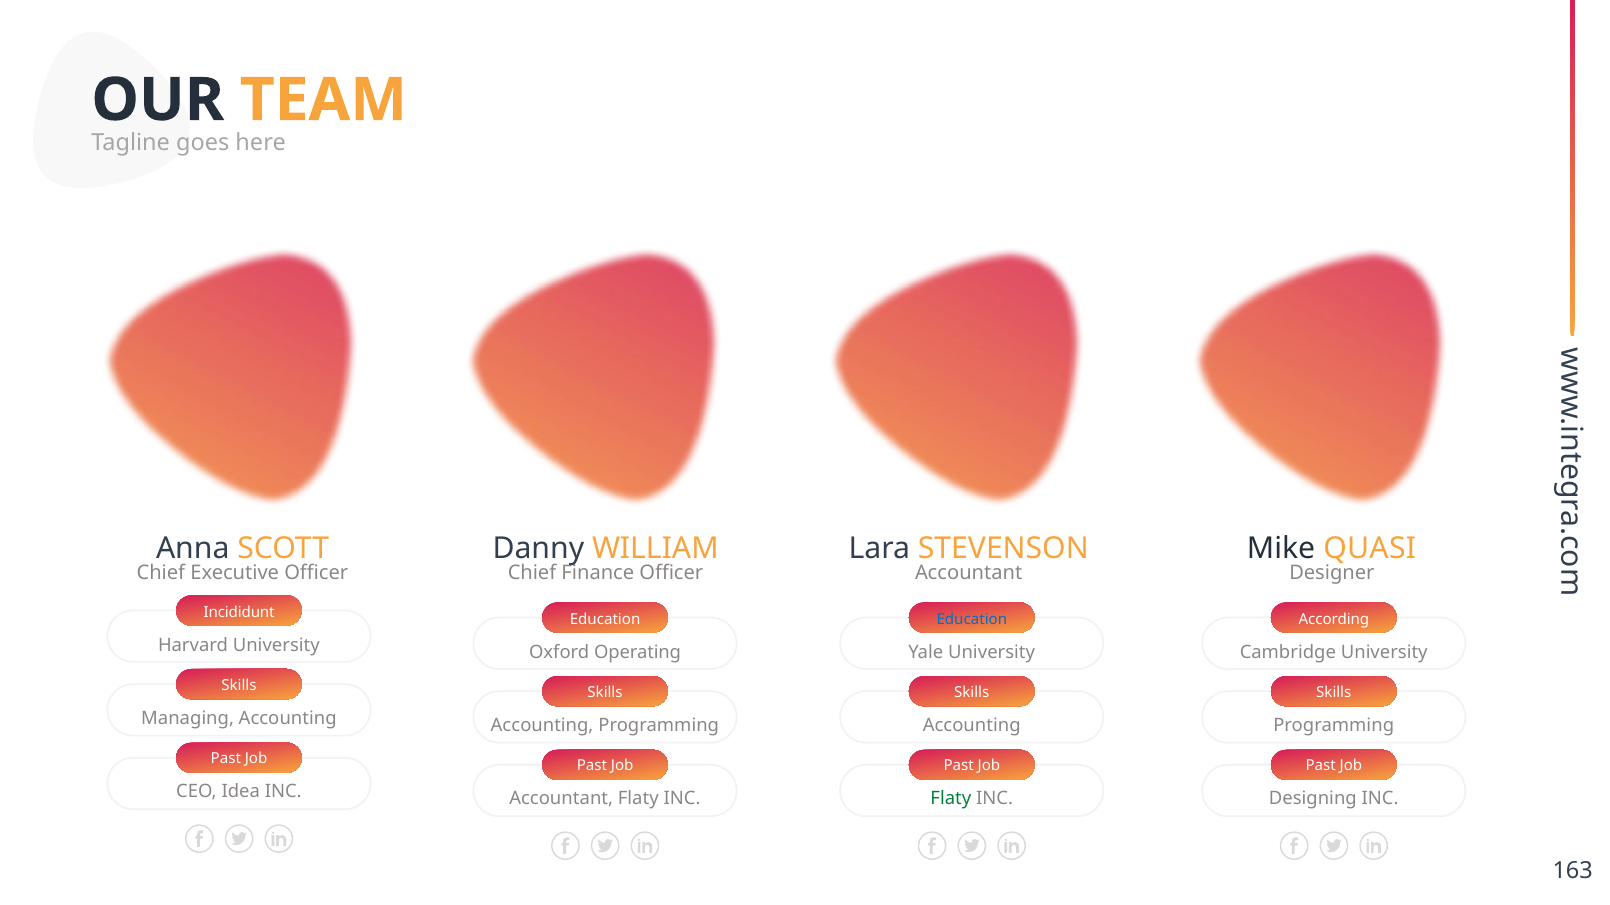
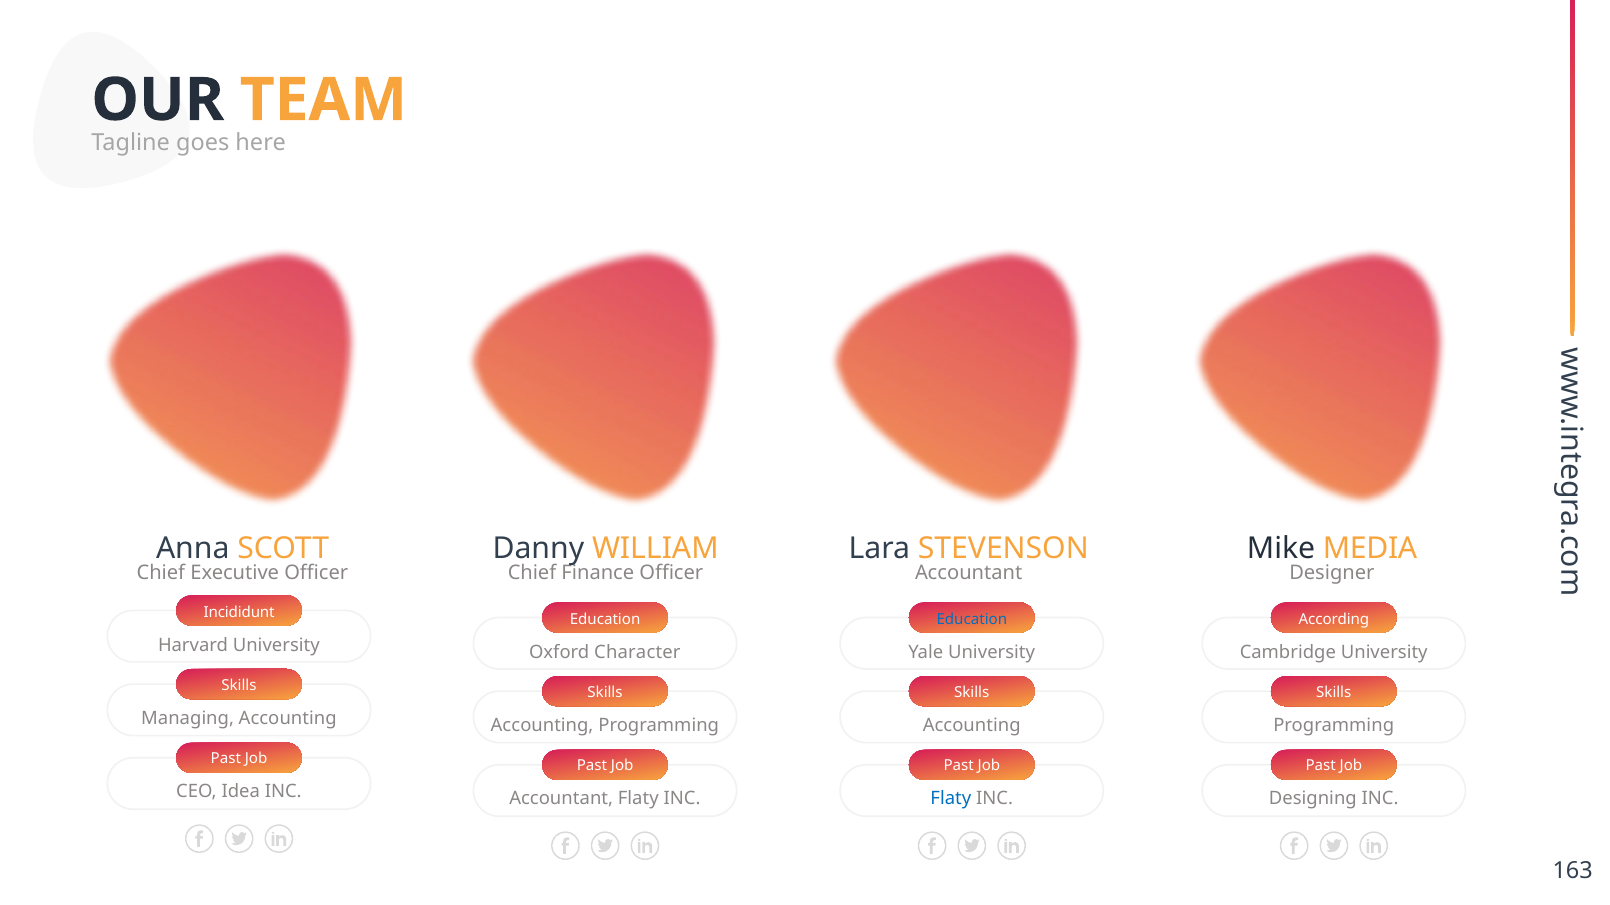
QUASI: QUASI -> MEDIA
Operating: Operating -> Character
Flaty at (951, 799) colour: green -> blue
